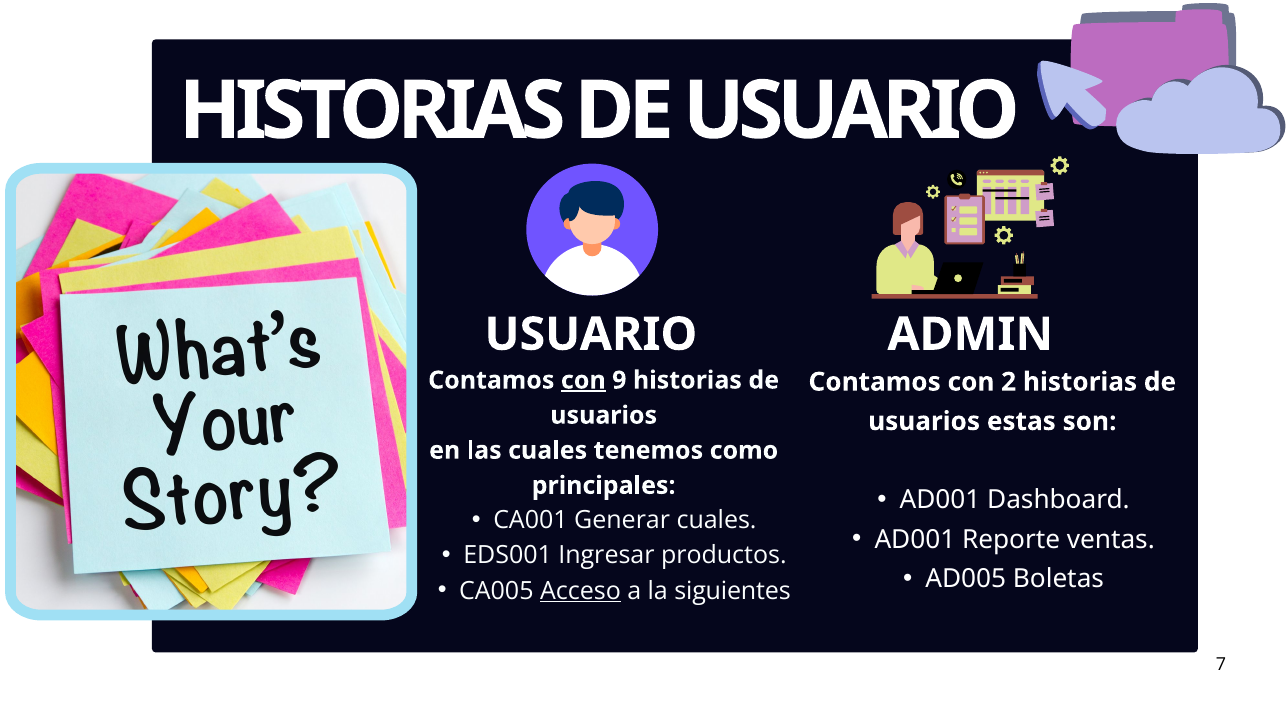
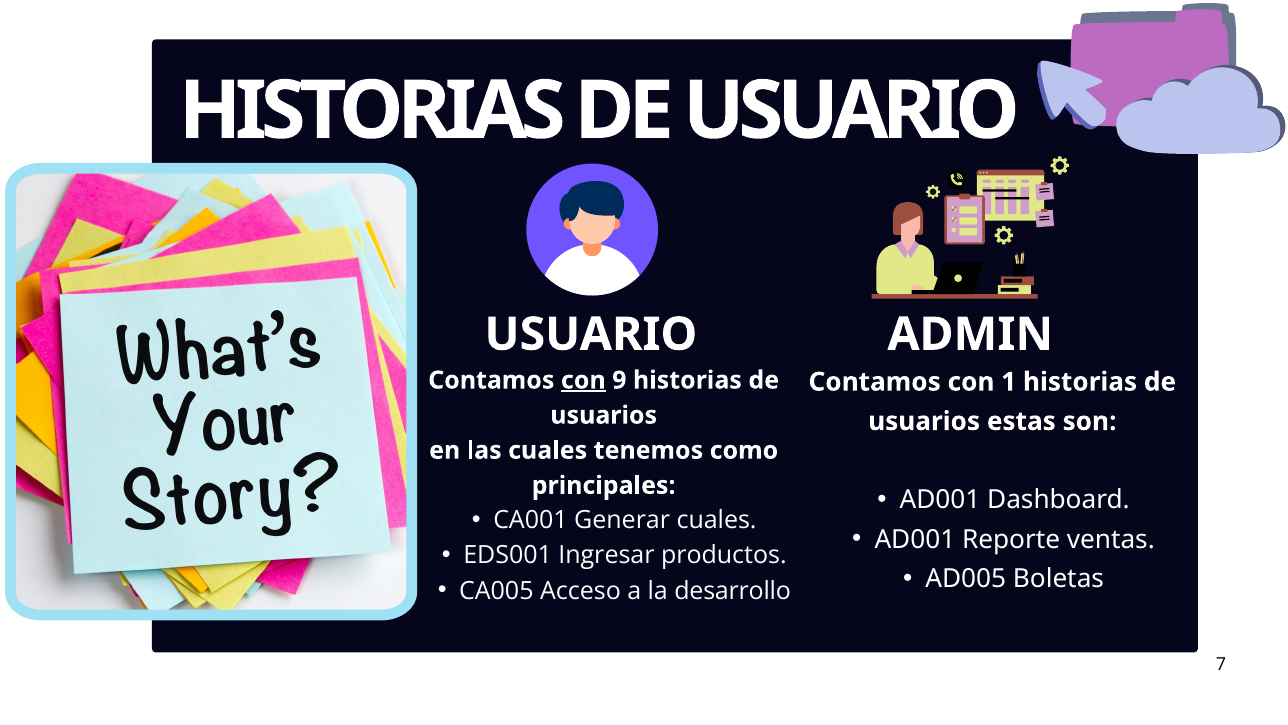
2: 2 -> 1
Acceso underline: present -> none
siguientes: siguientes -> desarrollo
